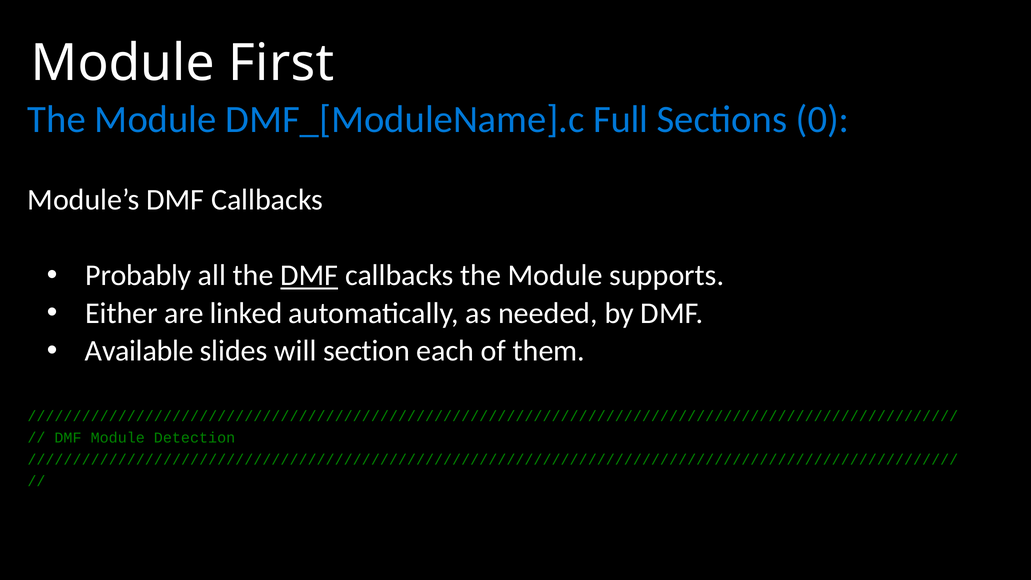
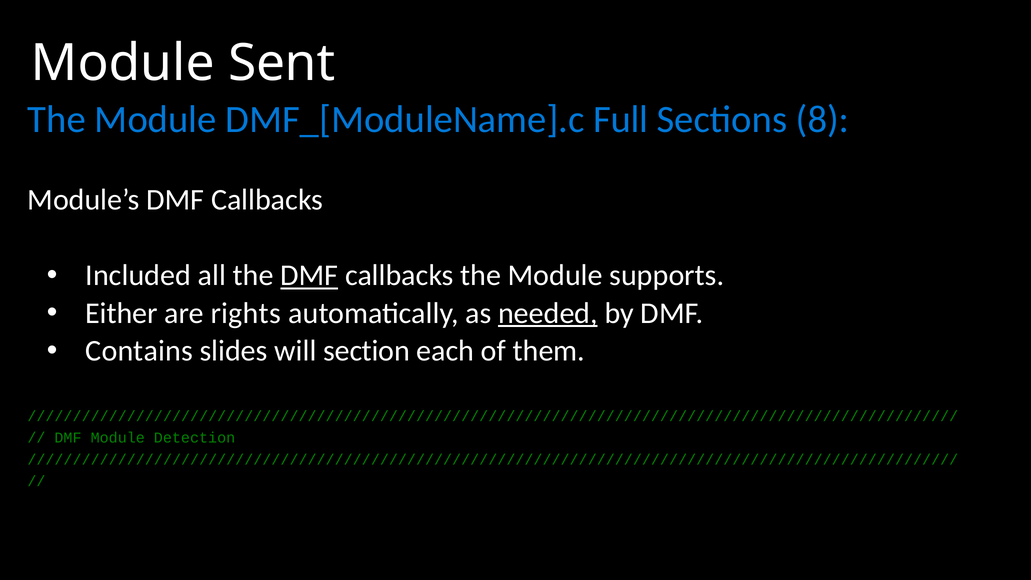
First: First -> Sent
0: 0 -> 8
Probably: Probably -> Included
linked: linked -> rights
needed underline: none -> present
Available: Available -> Contains
